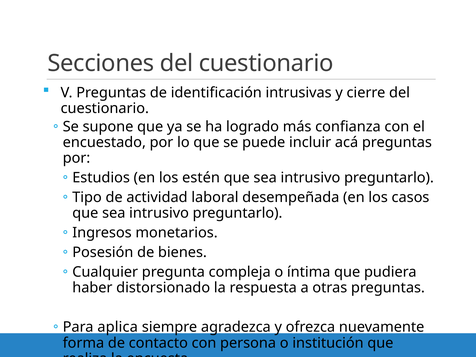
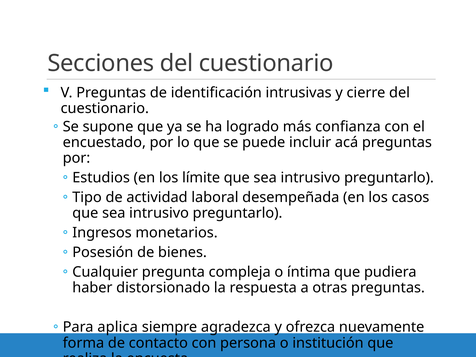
estén: estén -> límite
